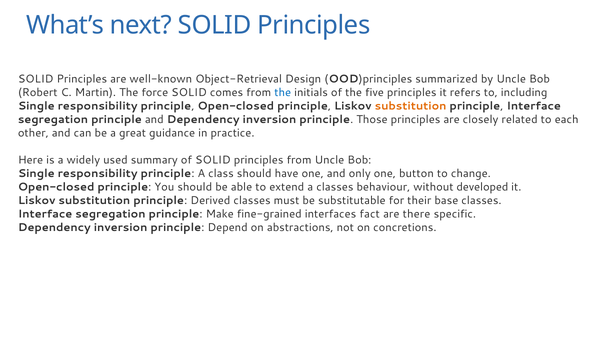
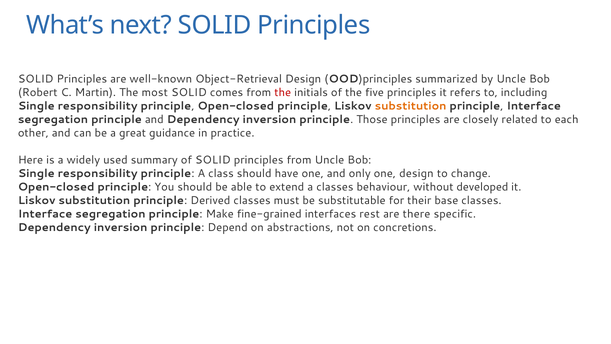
force: force -> most
the at (283, 92) colour: blue -> red
one button: button -> design
fact: fact -> rest
